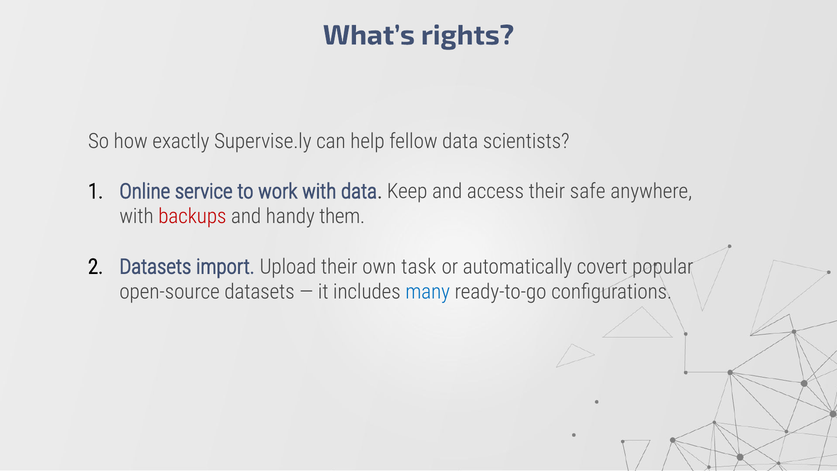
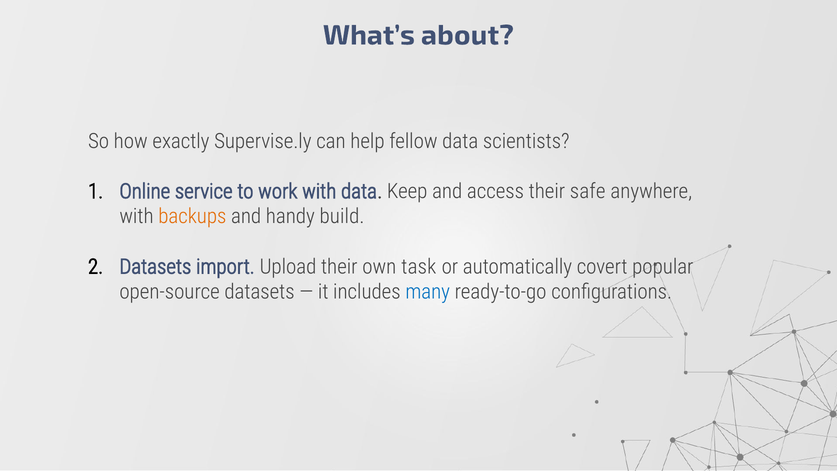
rights: rights -> about
backups colour: red -> orange
them: them -> build
